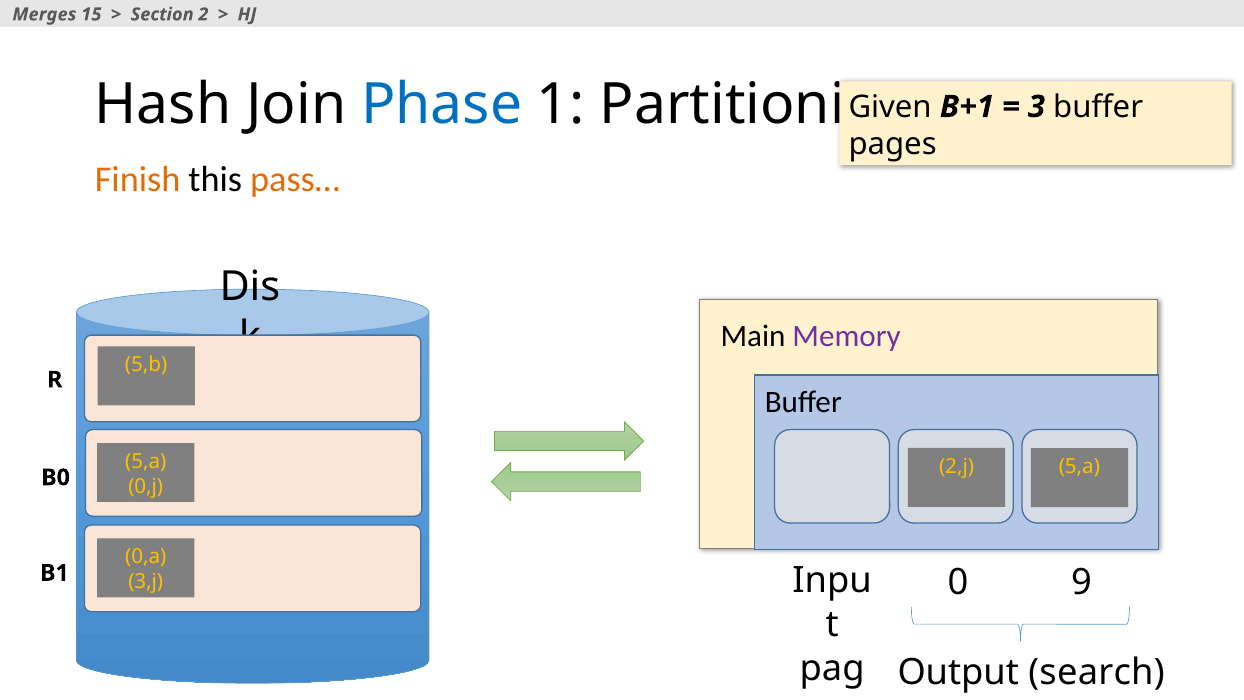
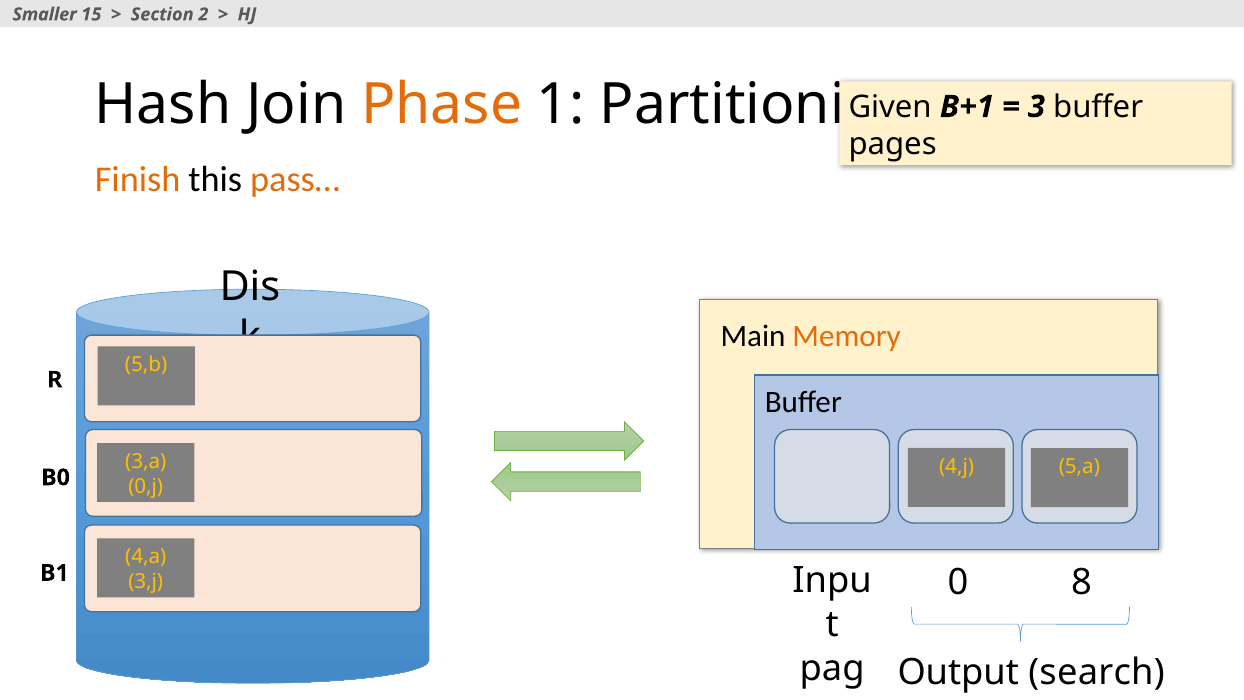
Merges: Merges -> Smaller
Phase colour: blue -> orange
Memory colour: purple -> orange
5,a at (146, 461): 5,a -> 3,a
2,j: 2,j -> 4,j
0,a: 0,a -> 4,a
9: 9 -> 8
